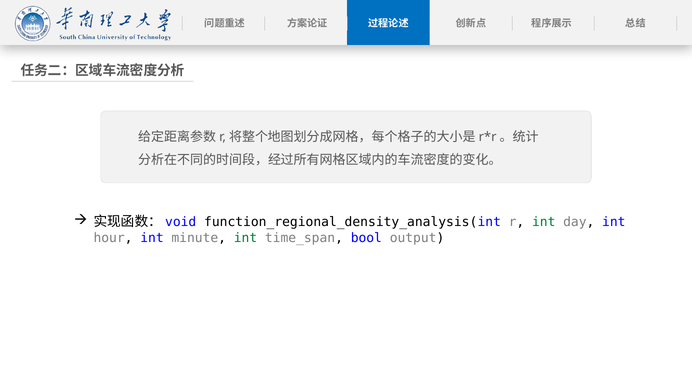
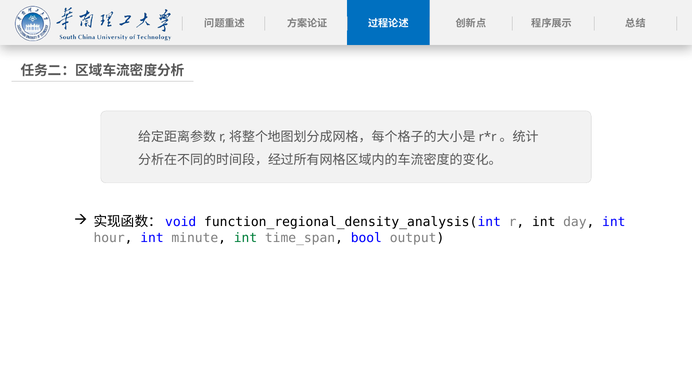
int at (544, 222) colour: green -> black
